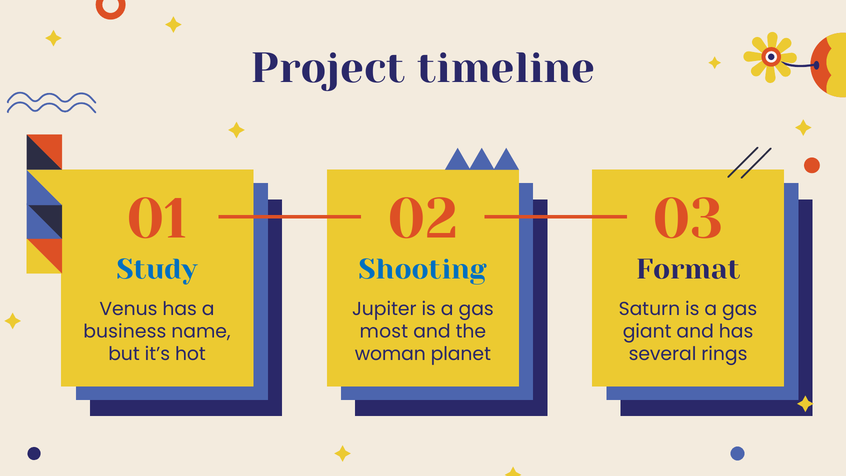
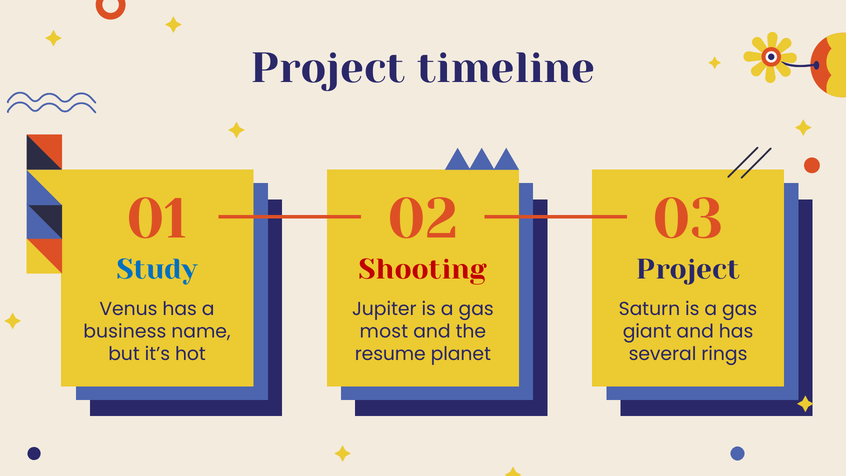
Shooting colour: blue -> red
Format at (688, 269): Format -> Project
woman: woman -> resume
